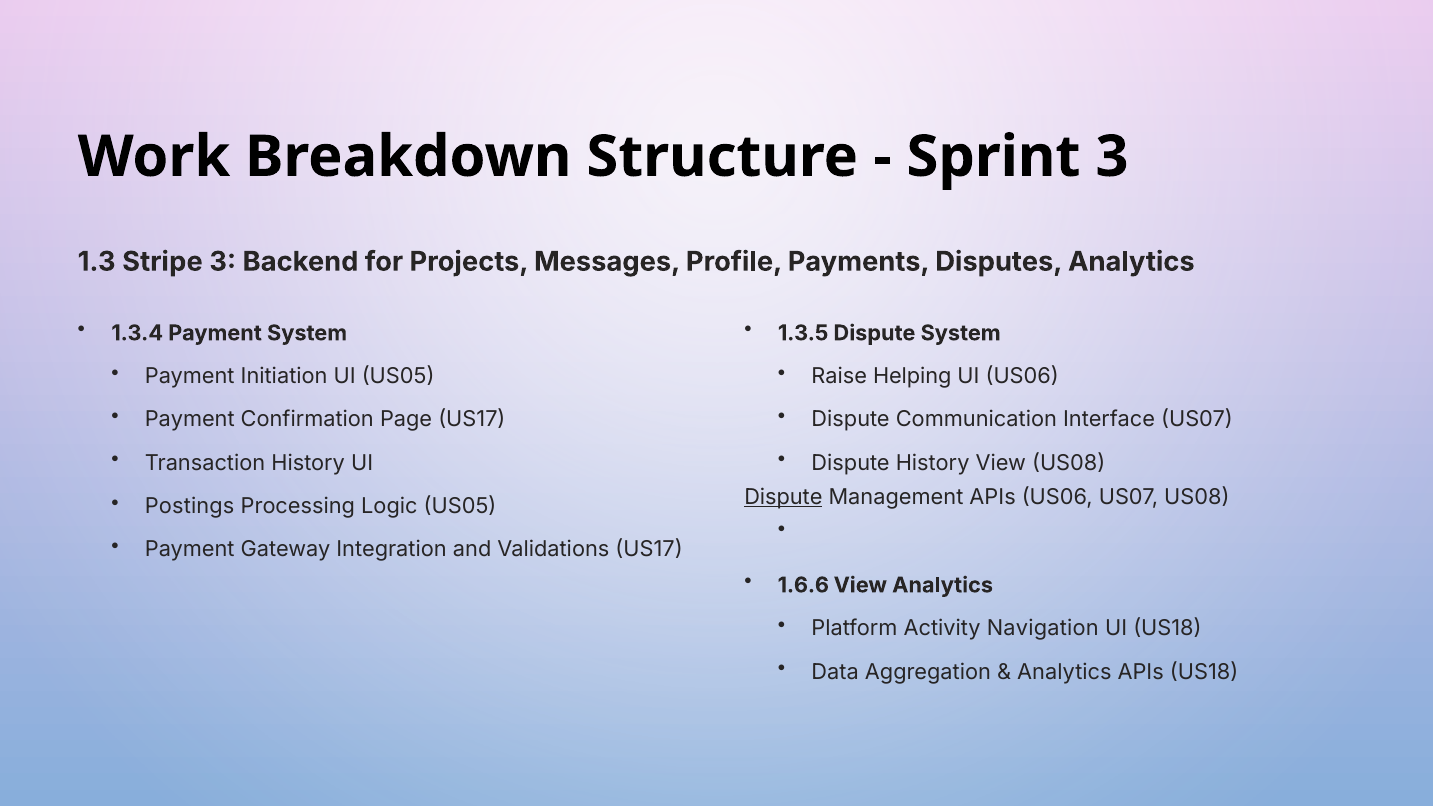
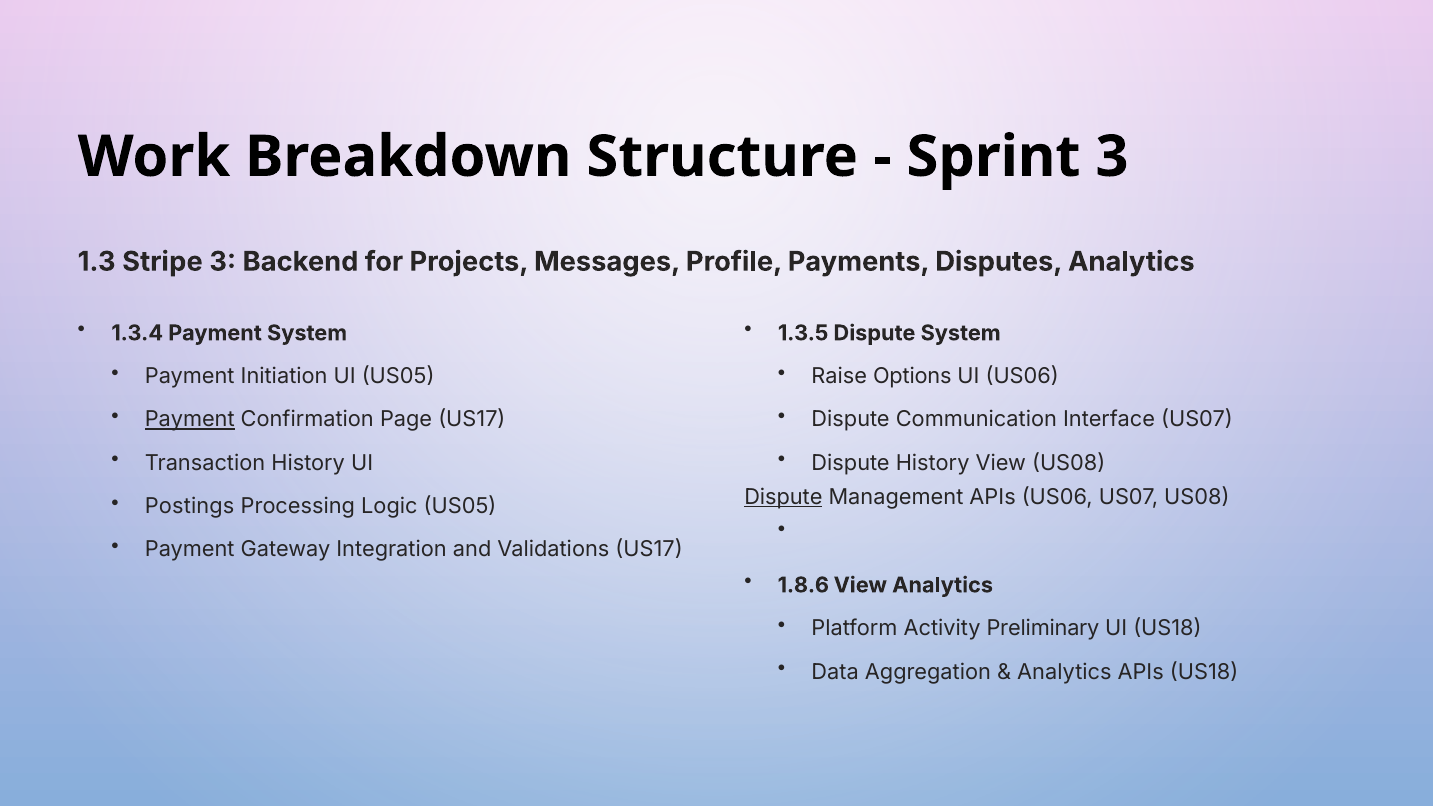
Helping: Helping -> Options
Payment at (190, 420) underline: none -> present
1.6.6: 1.6.6 -> 1.8.6
Navigation: Navigation -> Preliminary
